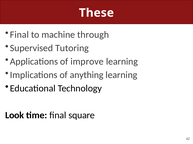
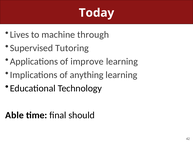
These: These -> Today
Final at (19, 35): Final -> Lives
Look: Look -> Able
square: square -> should
